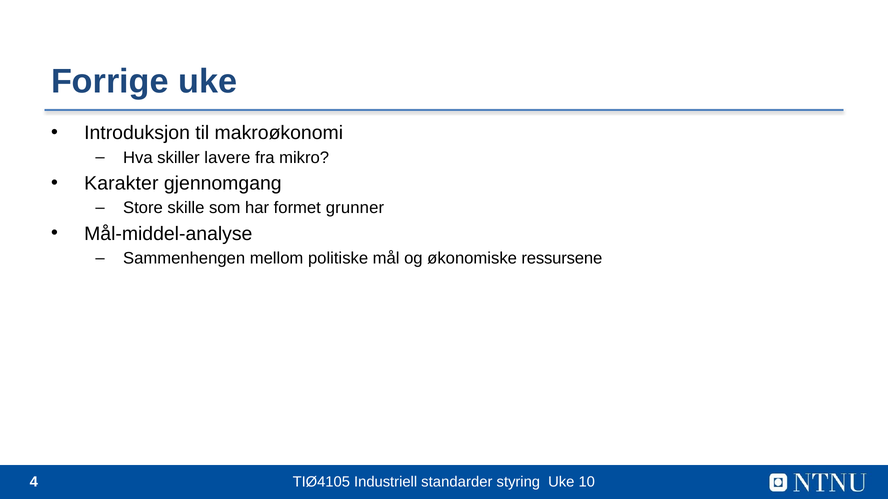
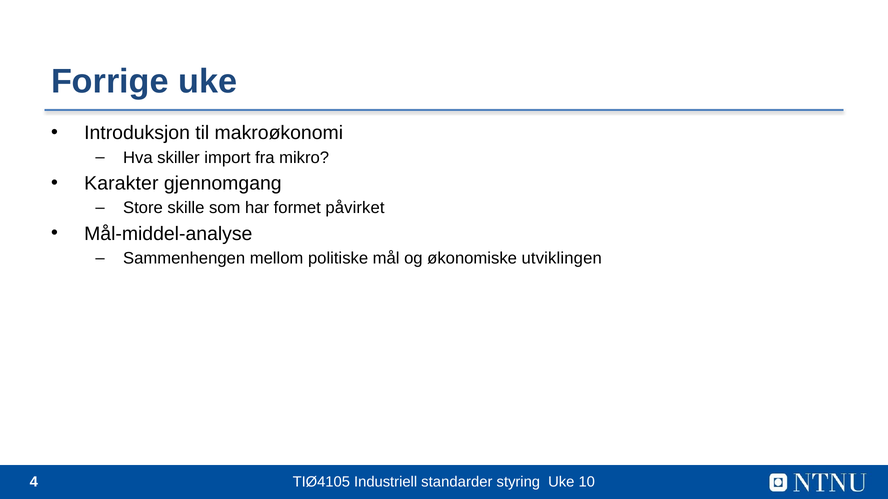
lavere: lavere -> import
grunner: grunner -> påvirket
ressursene: ressursene -> utviklingen
